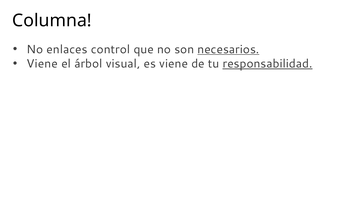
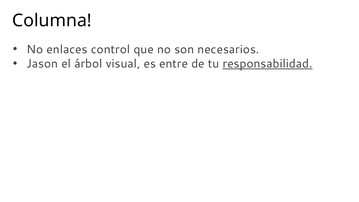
necesarios underline: present -> none
Viene at (42, 64): Viene -> Jason
es viene: viene -> entre
